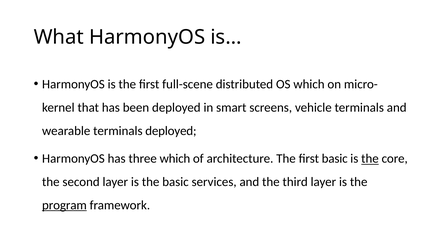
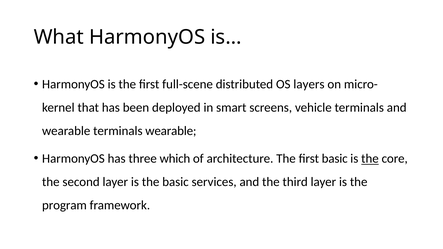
OS which: which -> layers
terminals deployed: deployed -> wearable
program underline: present -> none
